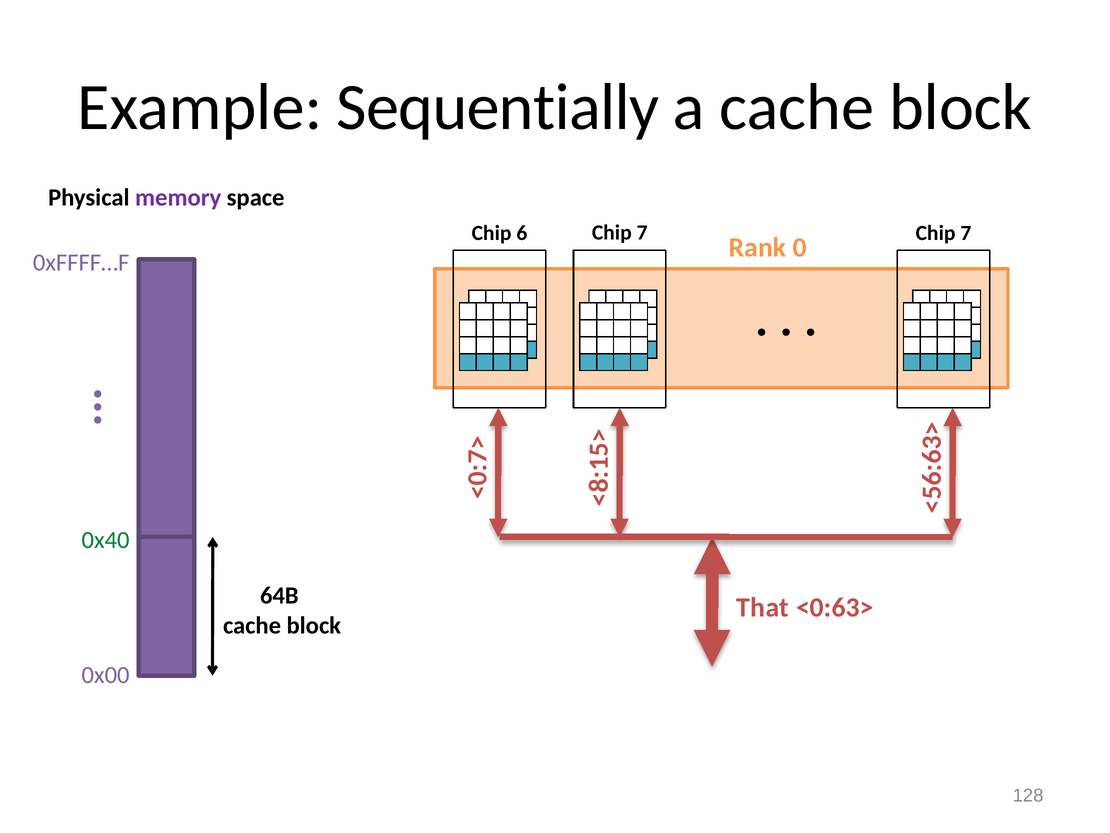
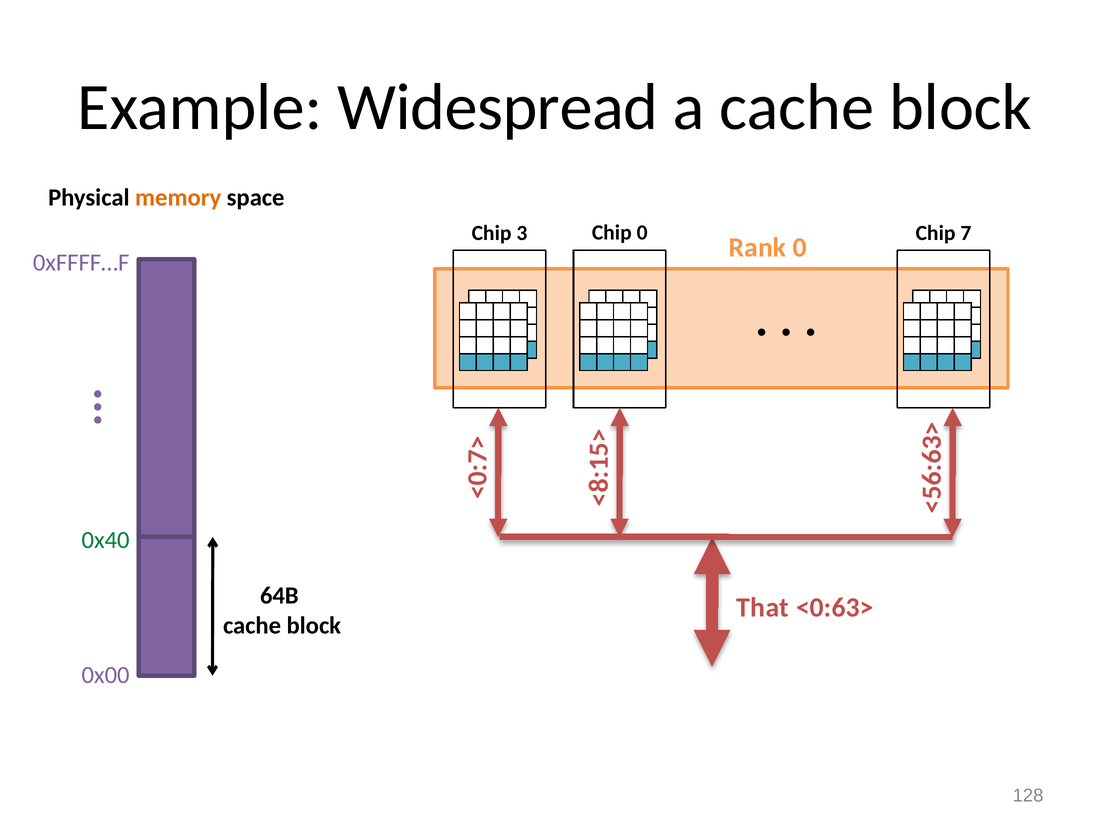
Sequentially: Sequentially -> Widespread
memory colour: purple -> orange
Chip 6: 6 -> 3
7 at (642, 233): 7 -> 0
